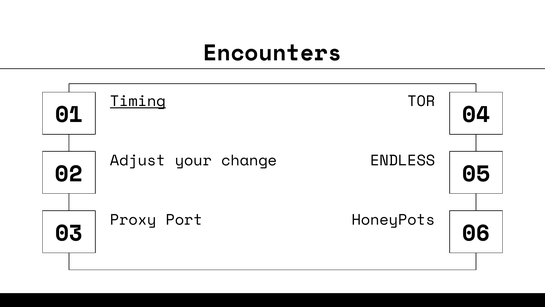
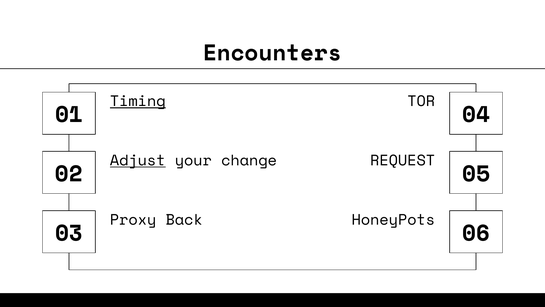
Adjust underline: none -> present
ENDLESS: ENDLESS -> REQUEST
Port: Port -> Back
